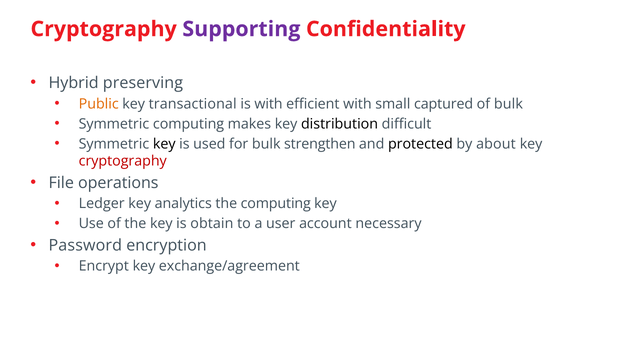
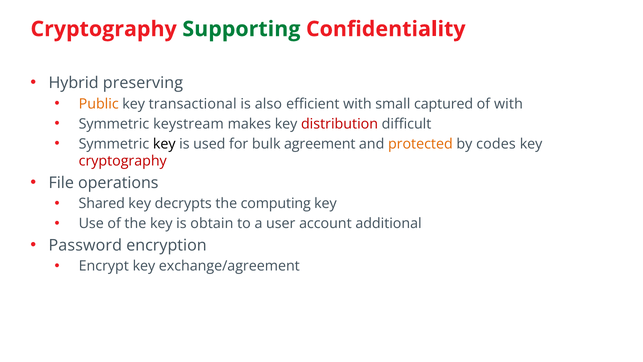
Supporting colour: purple -> green
is with: with -> also
of bulk: bulk -> with
Symmetric computing: computing -> keystream
distribution colour: black -> red
strengthen: strengthen -> agreement
protected colour: black -> orange
about: about -> codes
Ledger: Ledger -> Shared
analytics: analytics -> decrypts
necessary: necessary -> additional
